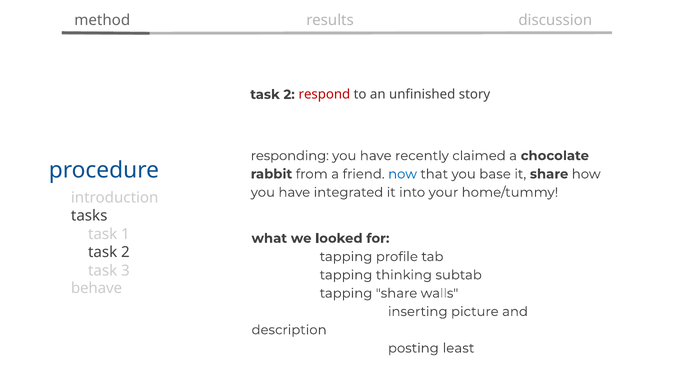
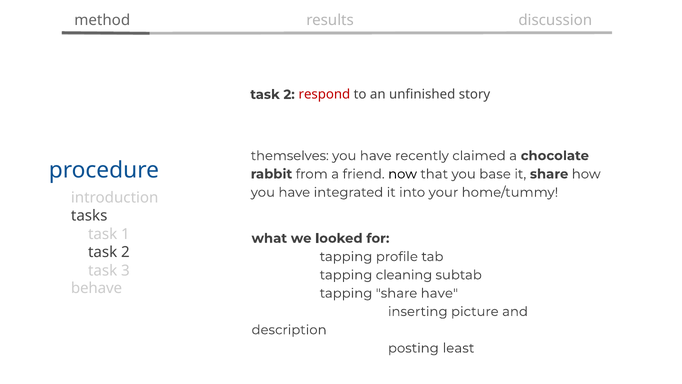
responding: responding -> themselves
now colour: blue -> black
thinking: thinking -> cleaning
share walls: walls -> have
